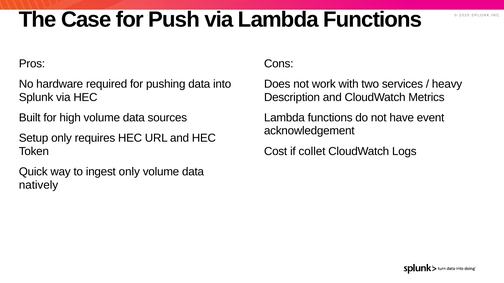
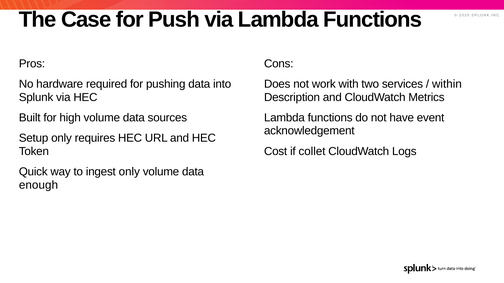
heavy: heavy -> within
natively: natively -> enough
